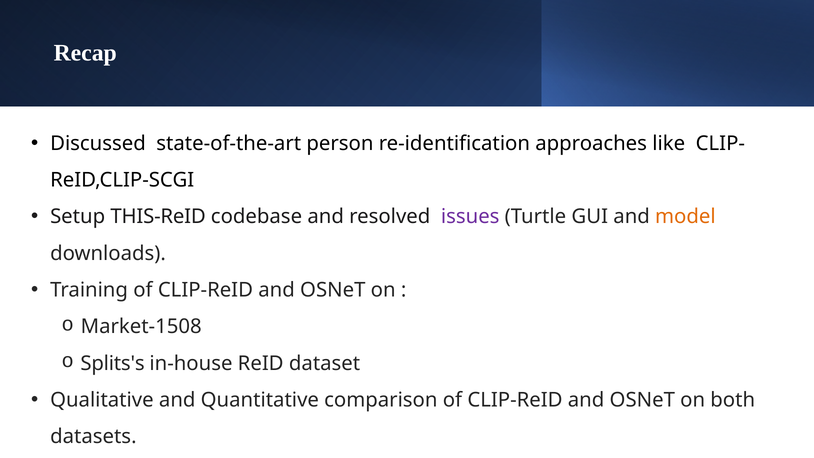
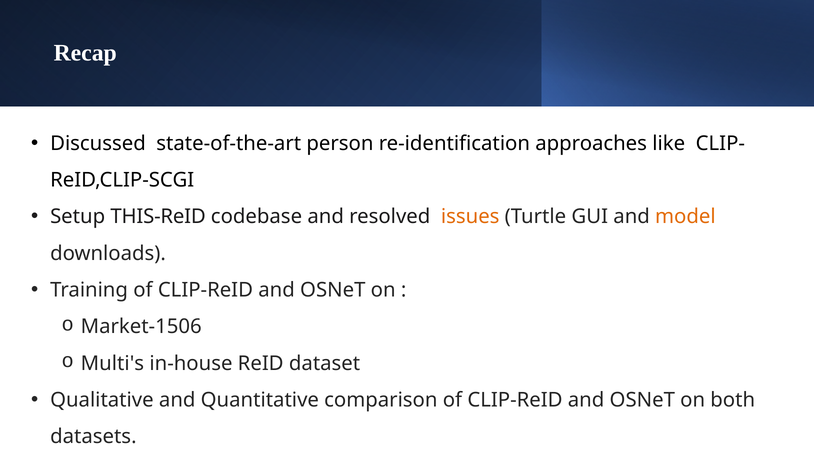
issues colour: purple -> orange
Market-1508: Market-1508 -> Market-1506
Splits's: Splits's -> Multi's
